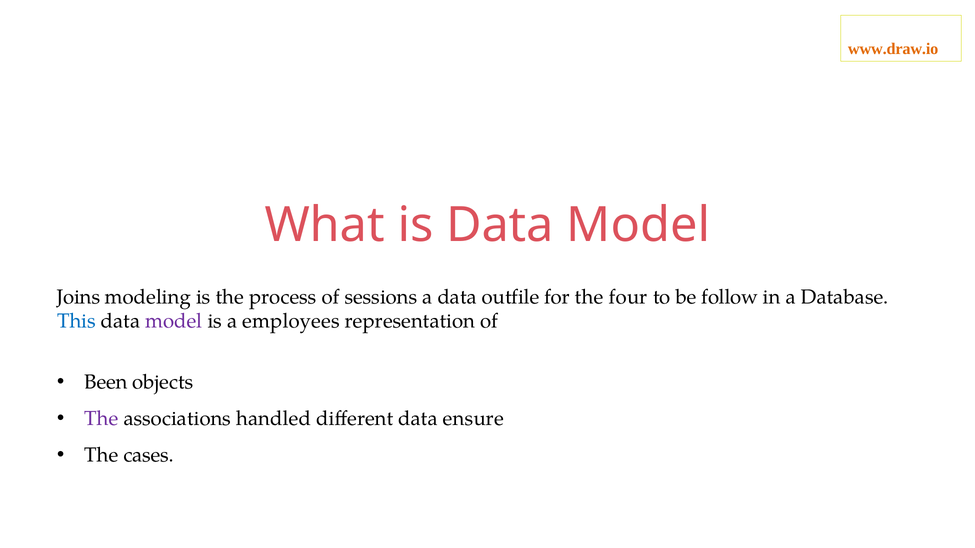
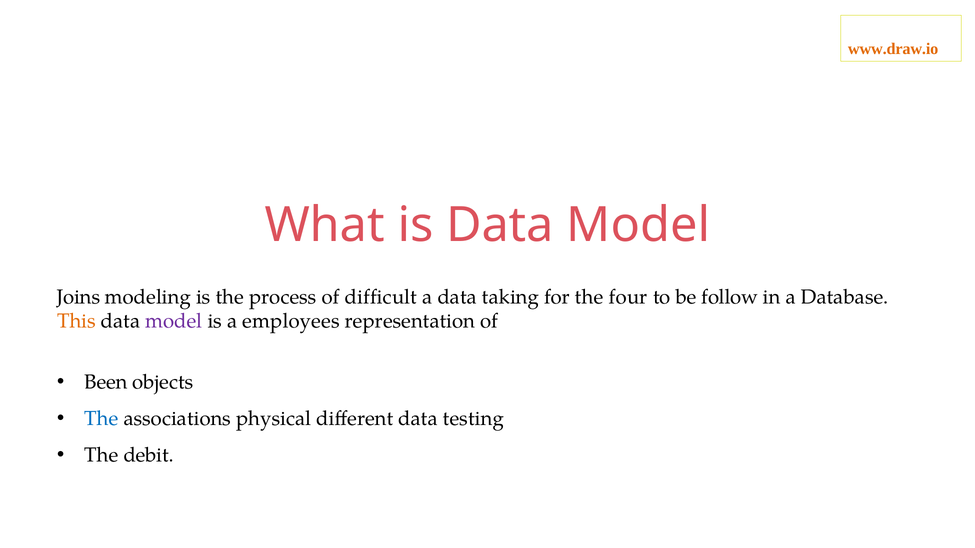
sessions: sessions -> difficult
outfile: outfile -> taking
This colour: blue -> orange
The at (101, 419) colour: purple -> blue
handled: handled -> physical
ensure: ensure -> testing
cases: cases -> debit
